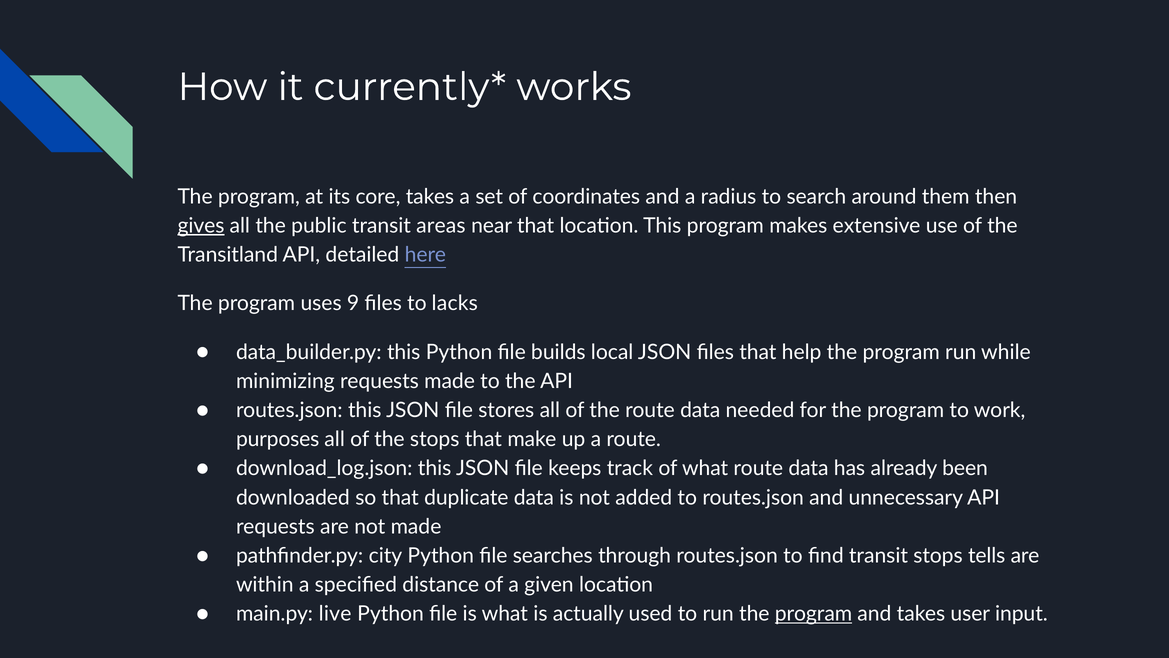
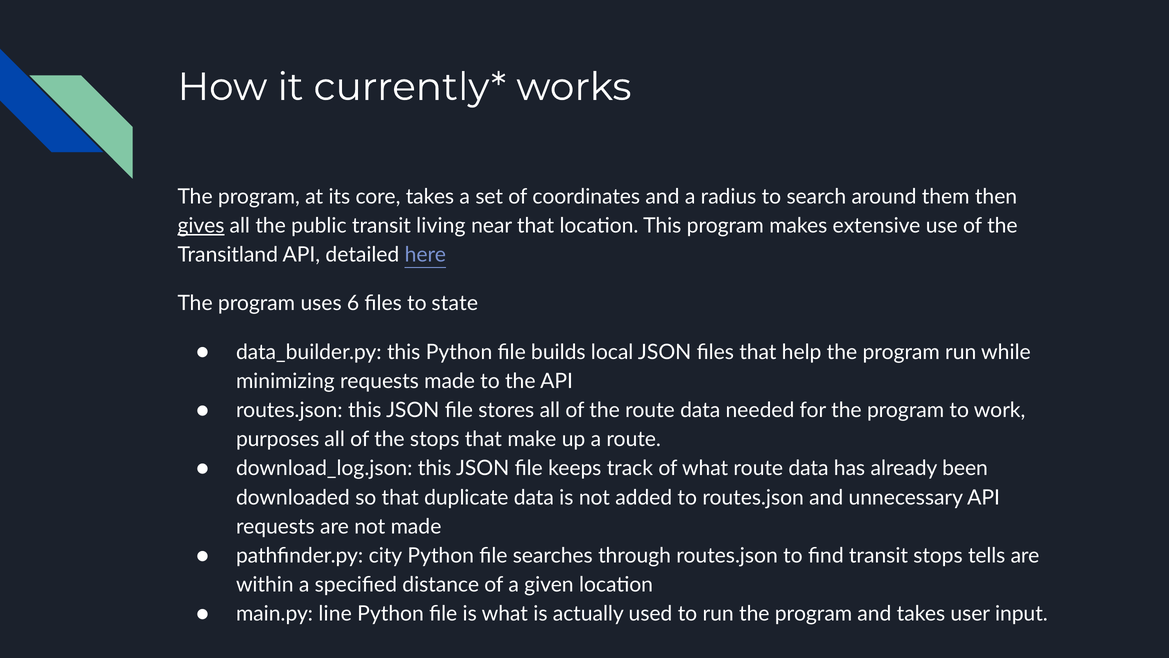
areas: areas -> living
9: 9 -> 6
lacks: lacks -> state
live: live -> line
program at (814, 614) underline: present -> none
